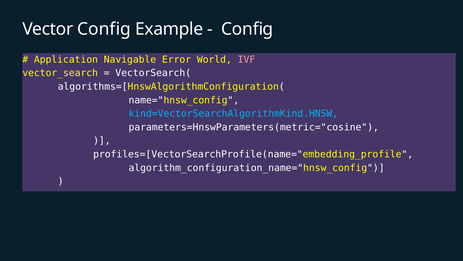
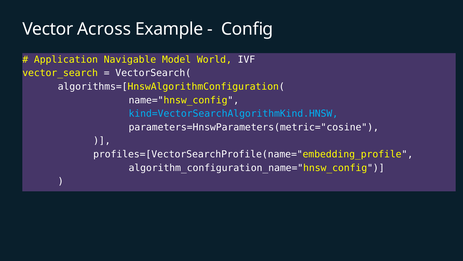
Vector Config: Config -> Across
Error: Error -> Model
IVF colour: pink -> white
